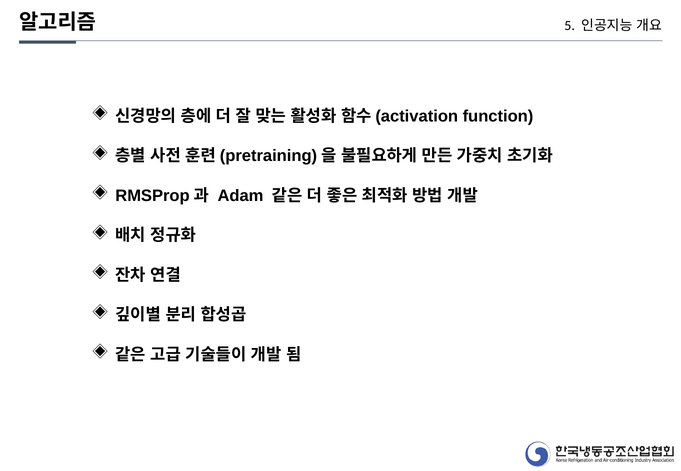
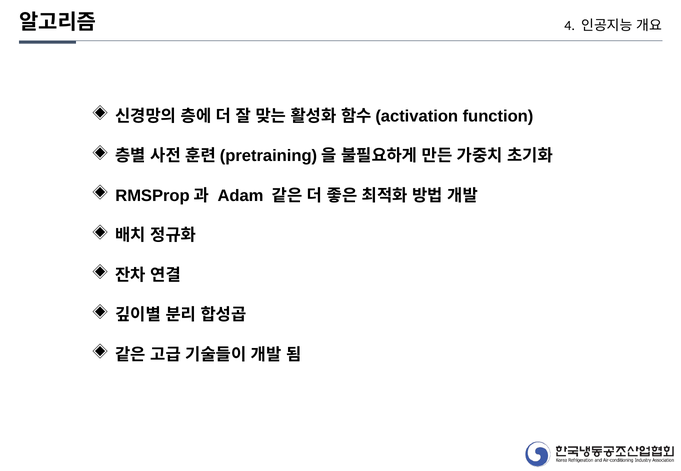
5: 5 -> 4
